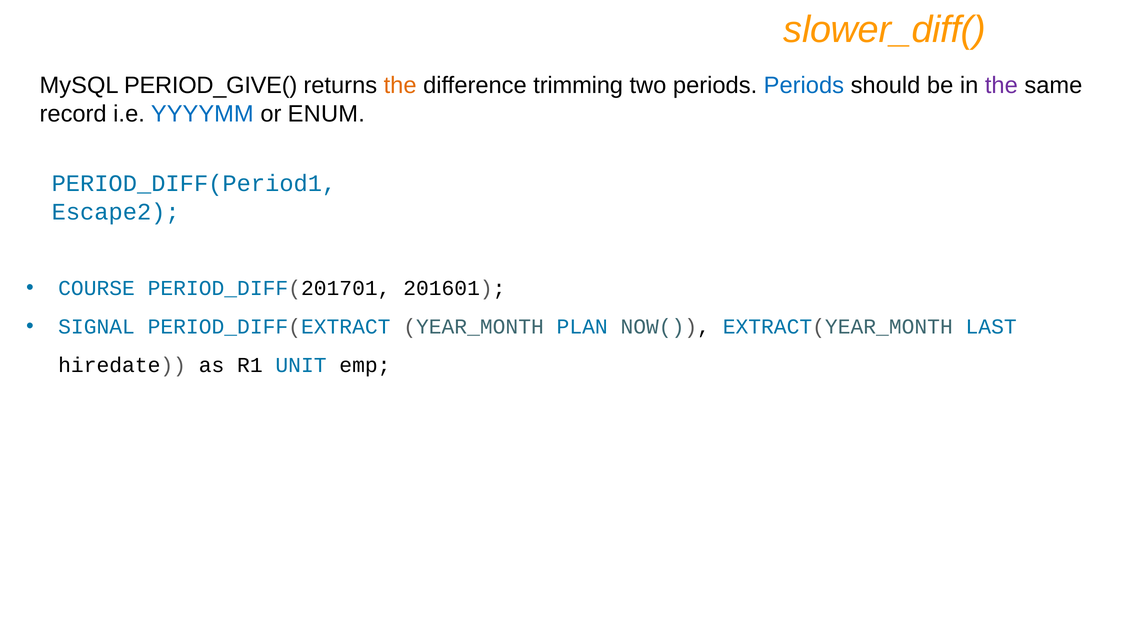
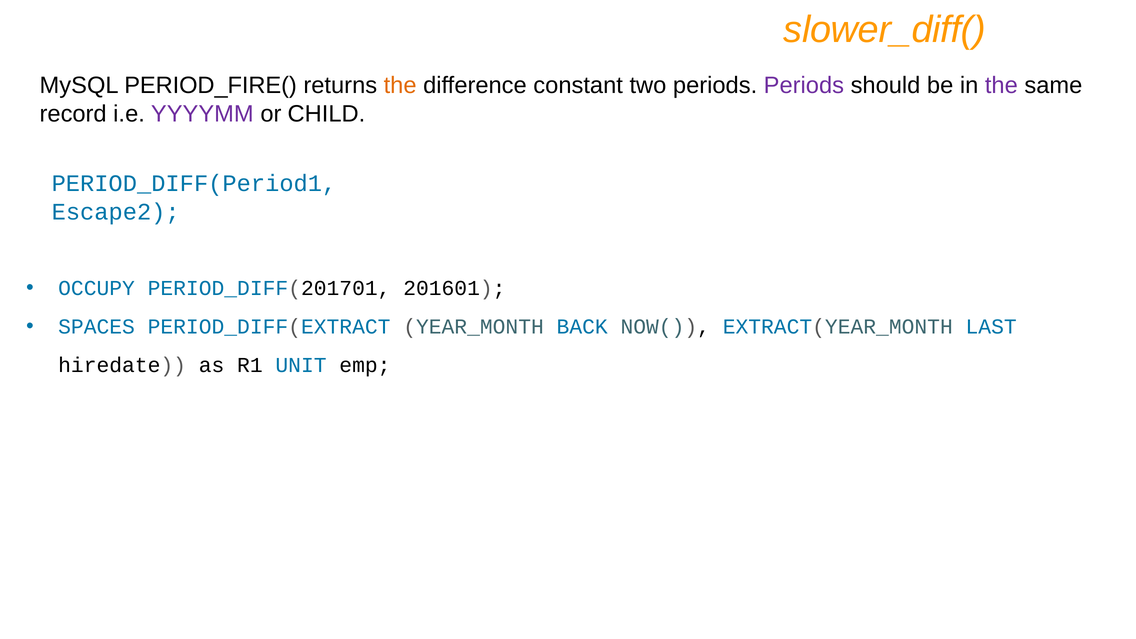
PERIOD_GIVE(: PERIOD_GIVE( -> PERIOD_FIRE(
trimming: trimming -> constant
Periods at (804, 86) colour: blue -> purple
YYYYMM colour: blue -> purple
ENUM: ENUM -> CHILD
COURSE: COURSE -> OCCUPY
SIGNAL: SIGNAL -> SPACES
PLAN: PLAN -> BACK
